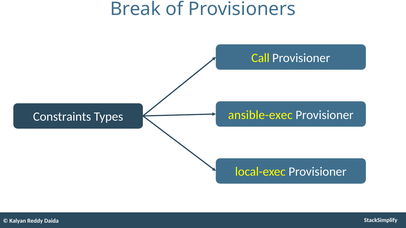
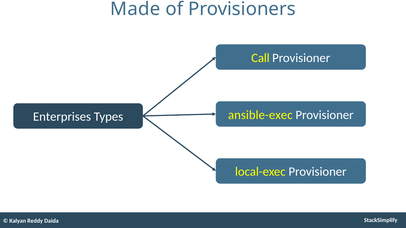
Break: Break -> Made
Constraints: Constraints -> Enterprises
